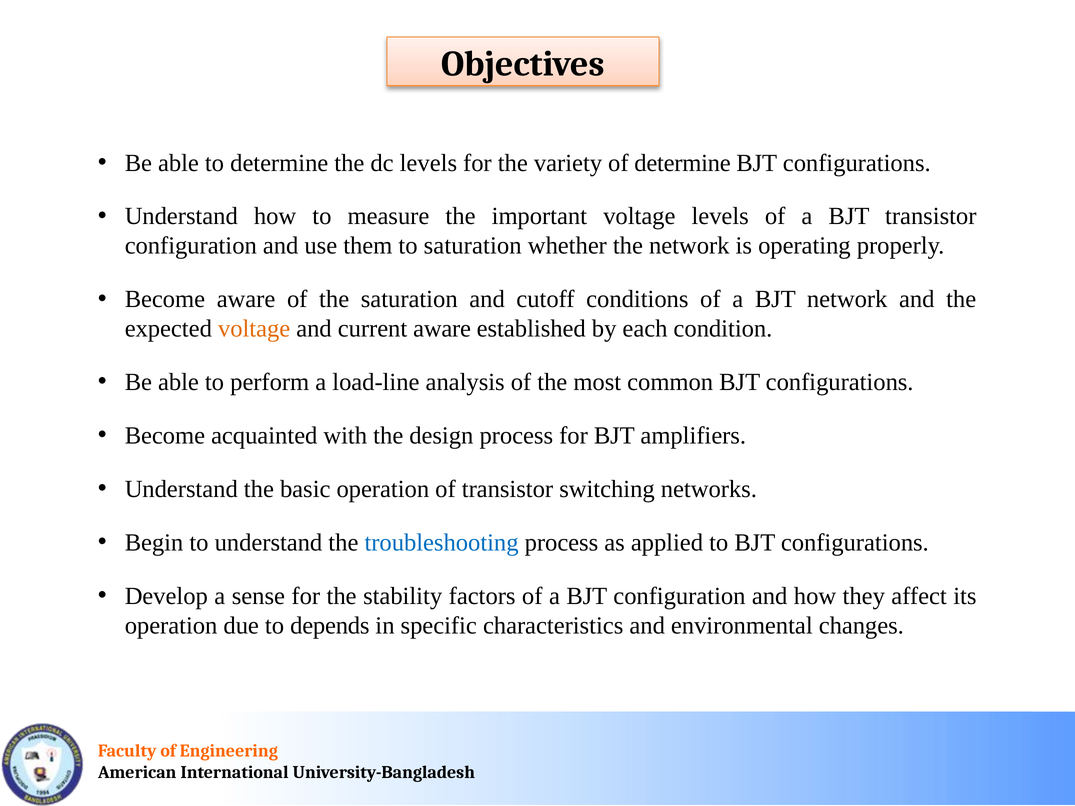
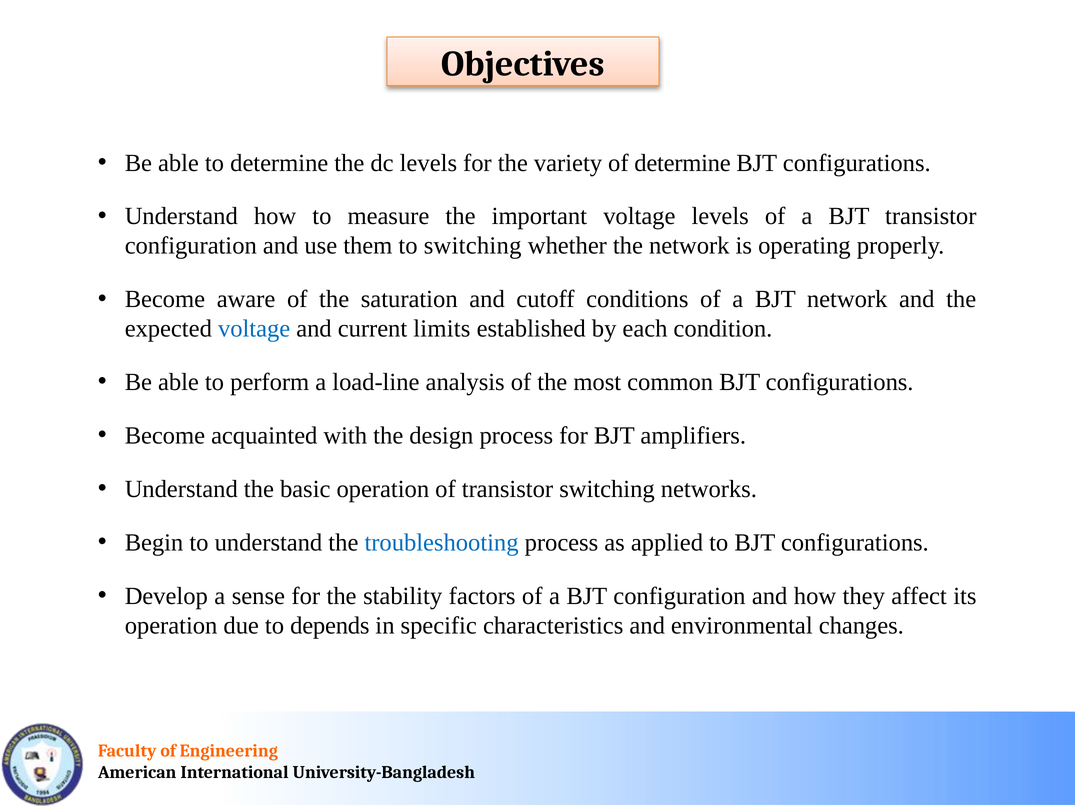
to saturation: saturation -> switching
voltage at (254, 329) colour: orange -> blue
current aware: aware -> limits
